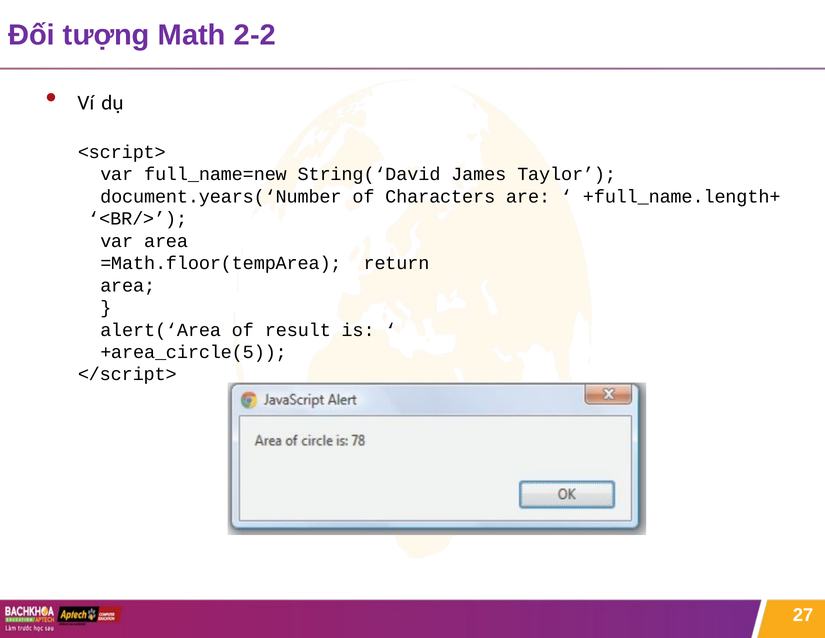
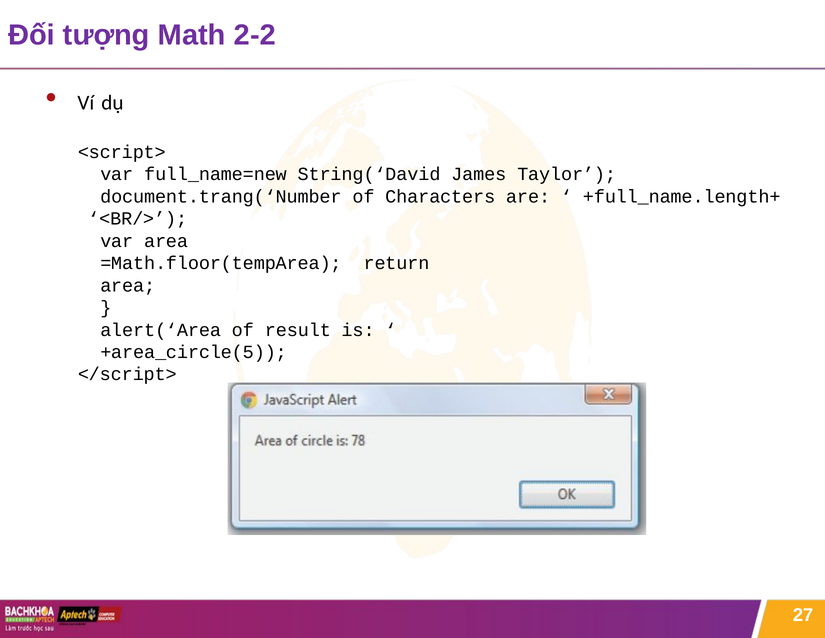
document.years(‘Number: document.years(‘Number -> document.trang(‘Number
